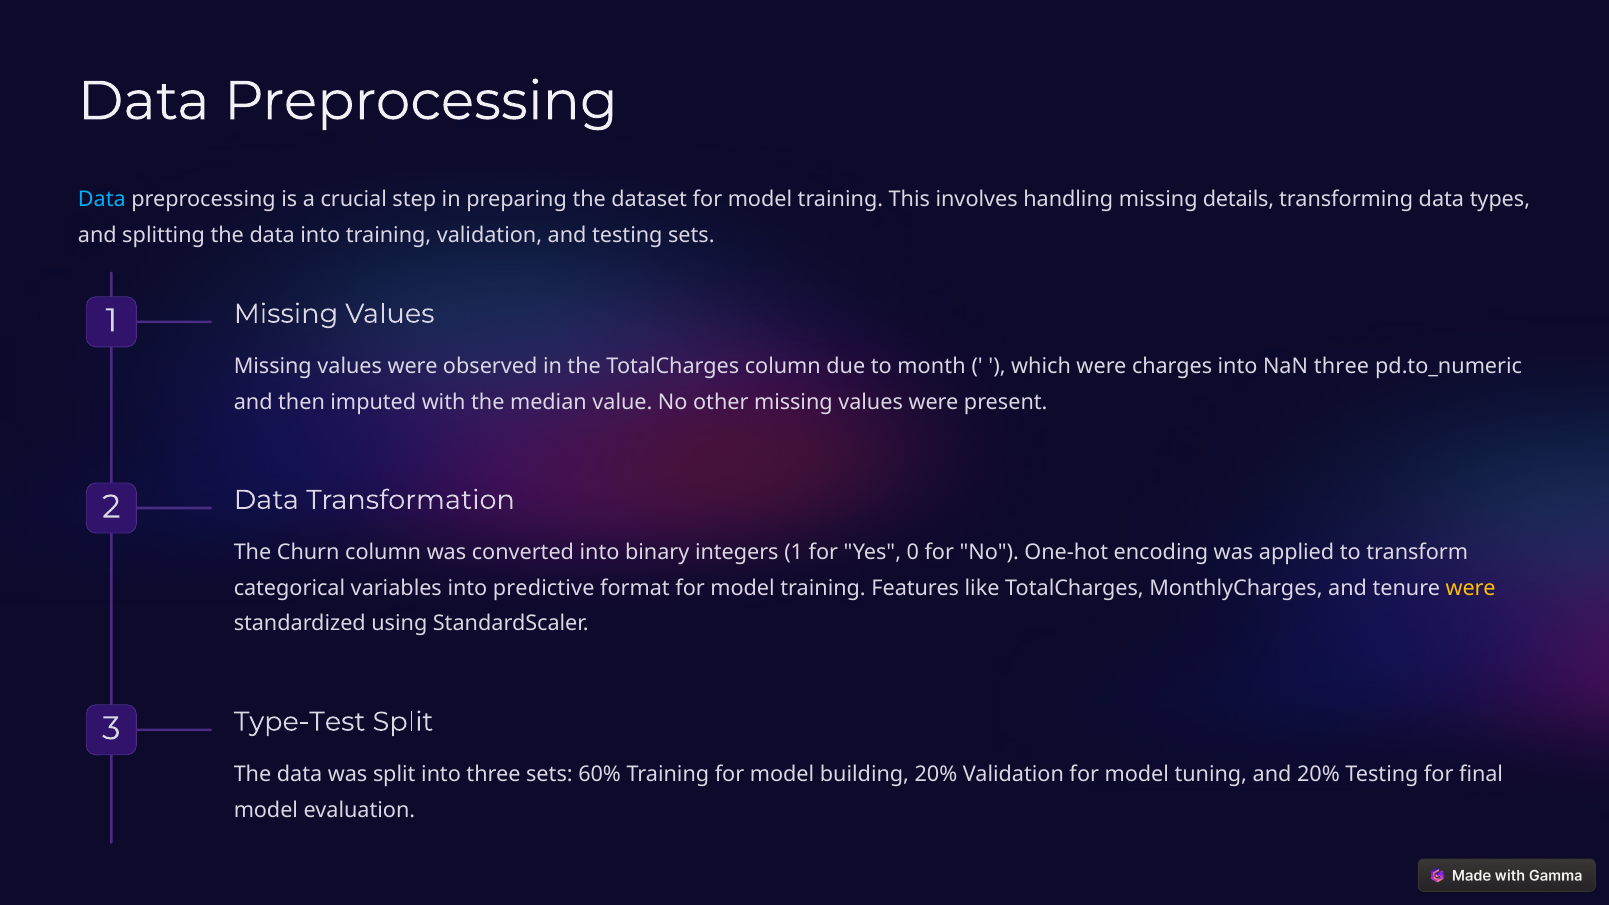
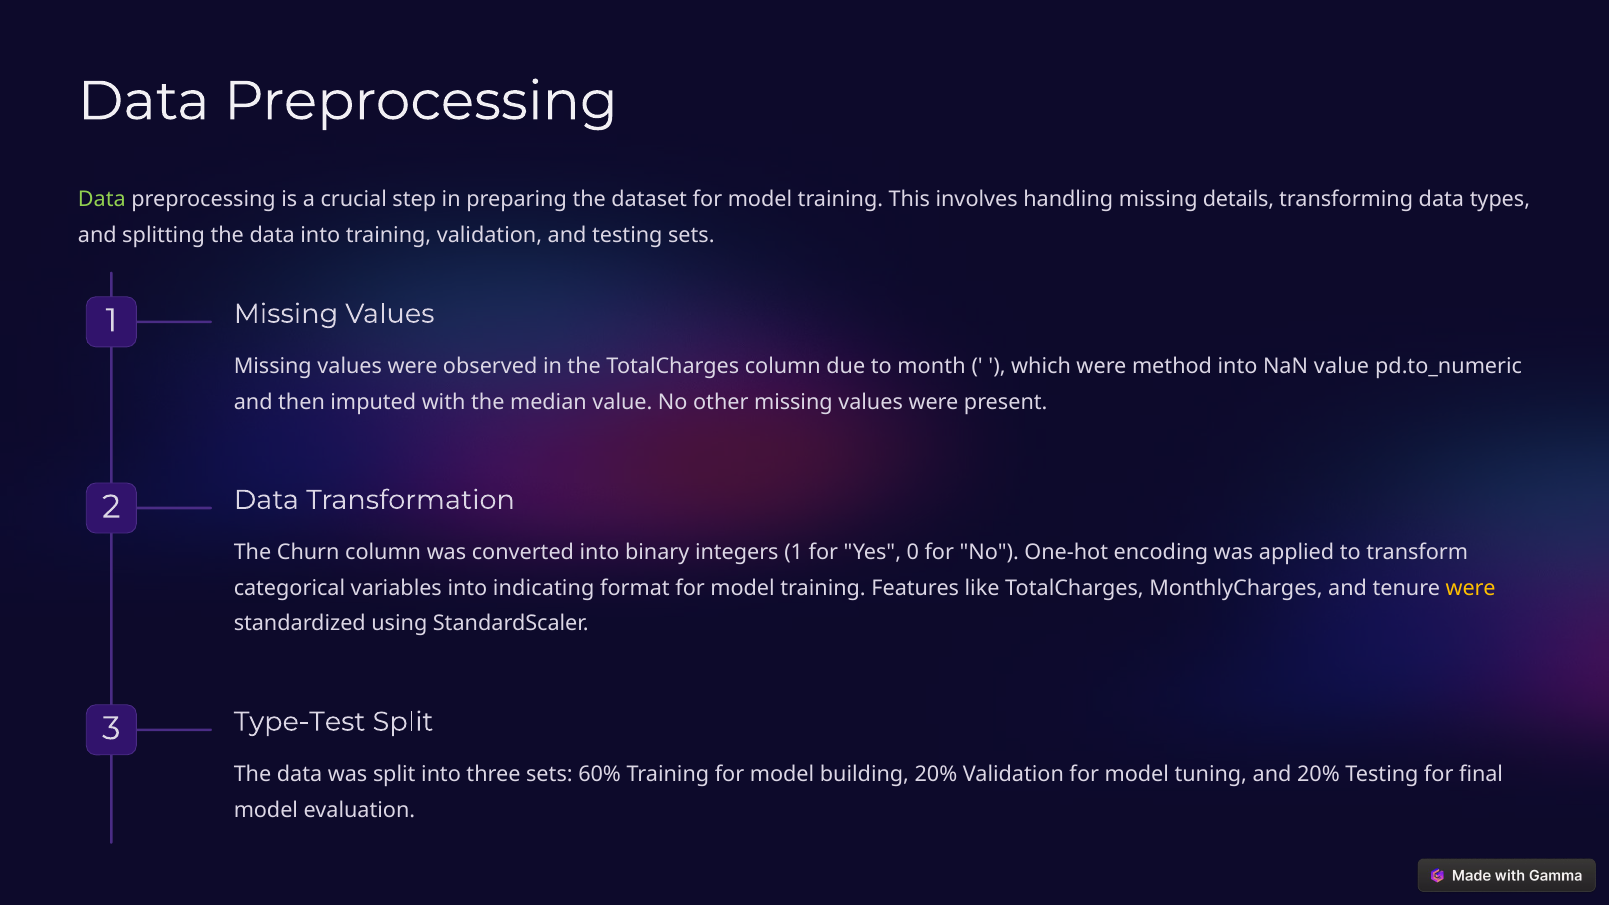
Data at (102, 200) colour: light blue -> light green
charges: charges -> method
NaN three: three -> value
predictive: predictive -> indicating
